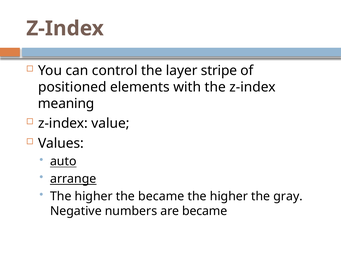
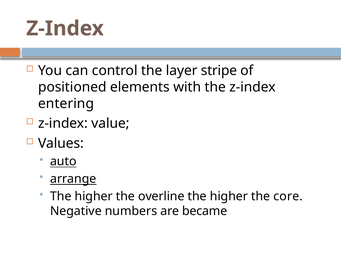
meaning: meaning -> entering
the became: became -> overline
gray: gray -> core
